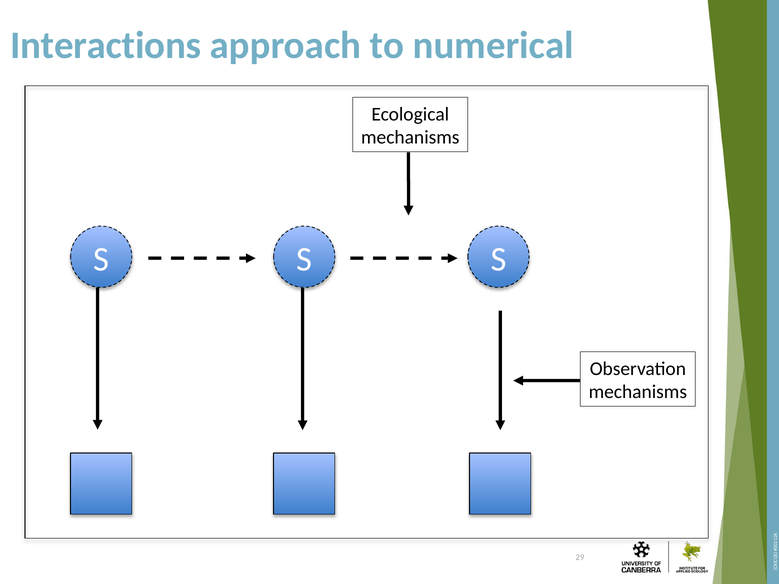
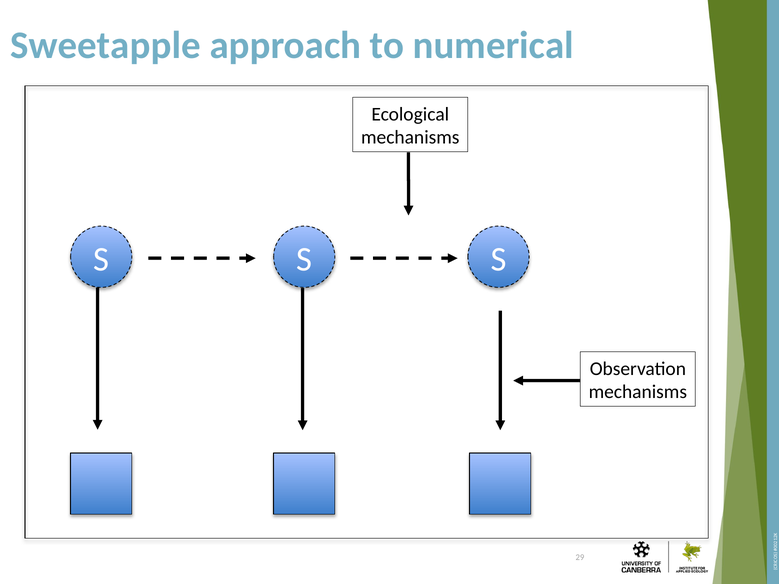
Interactions: Interactions -> Sweetapple
